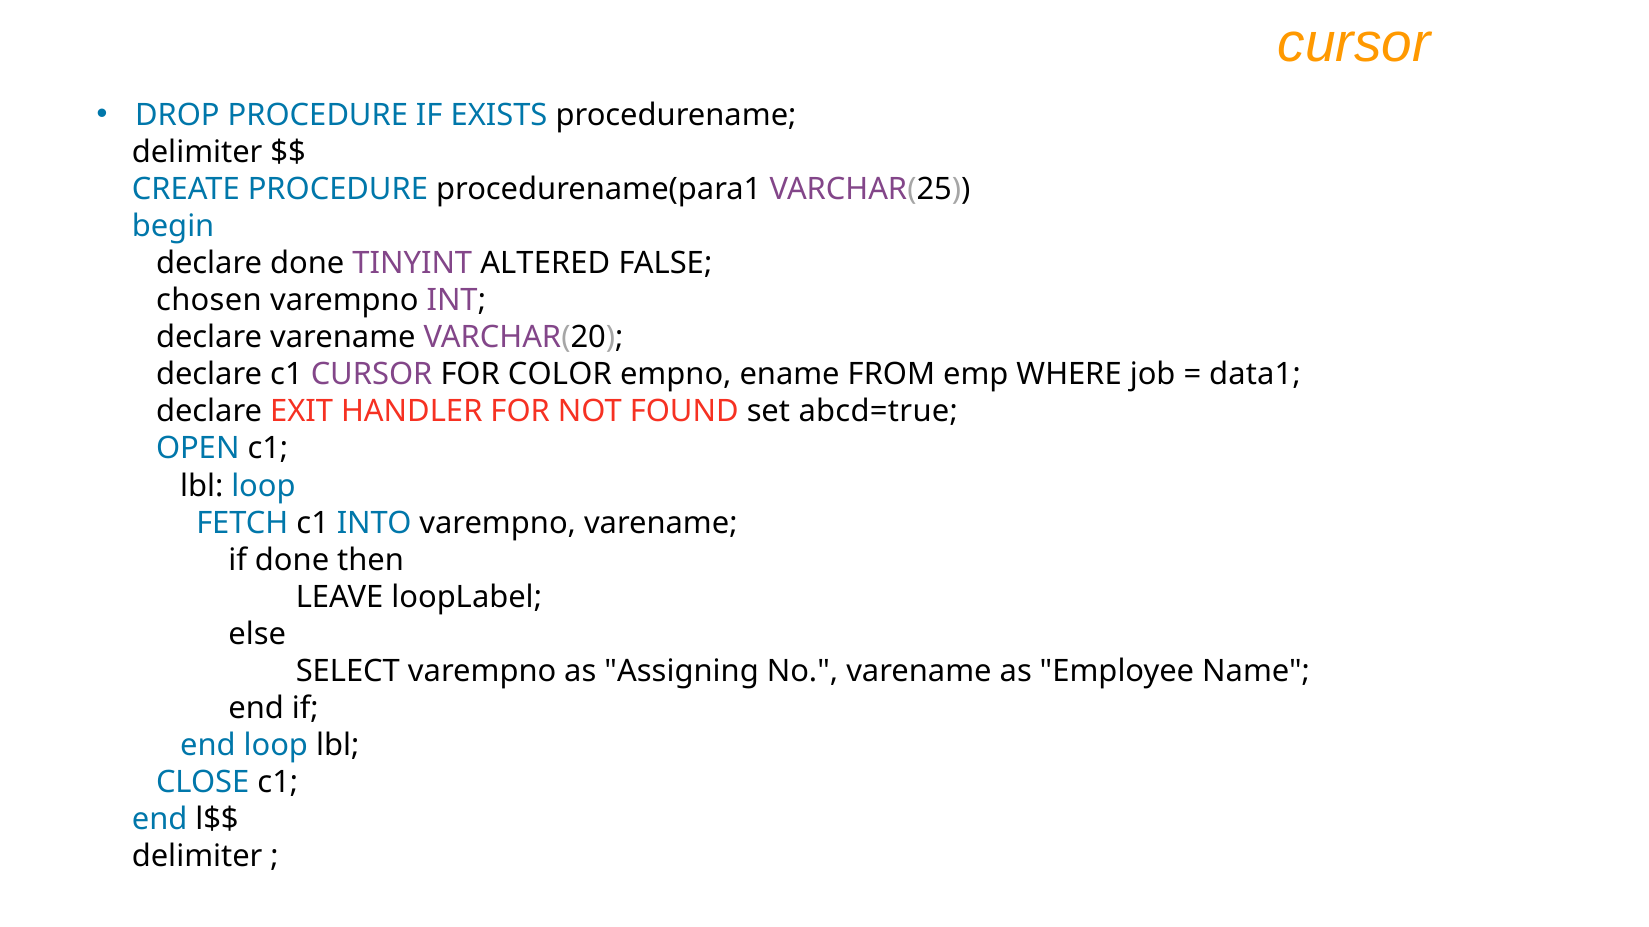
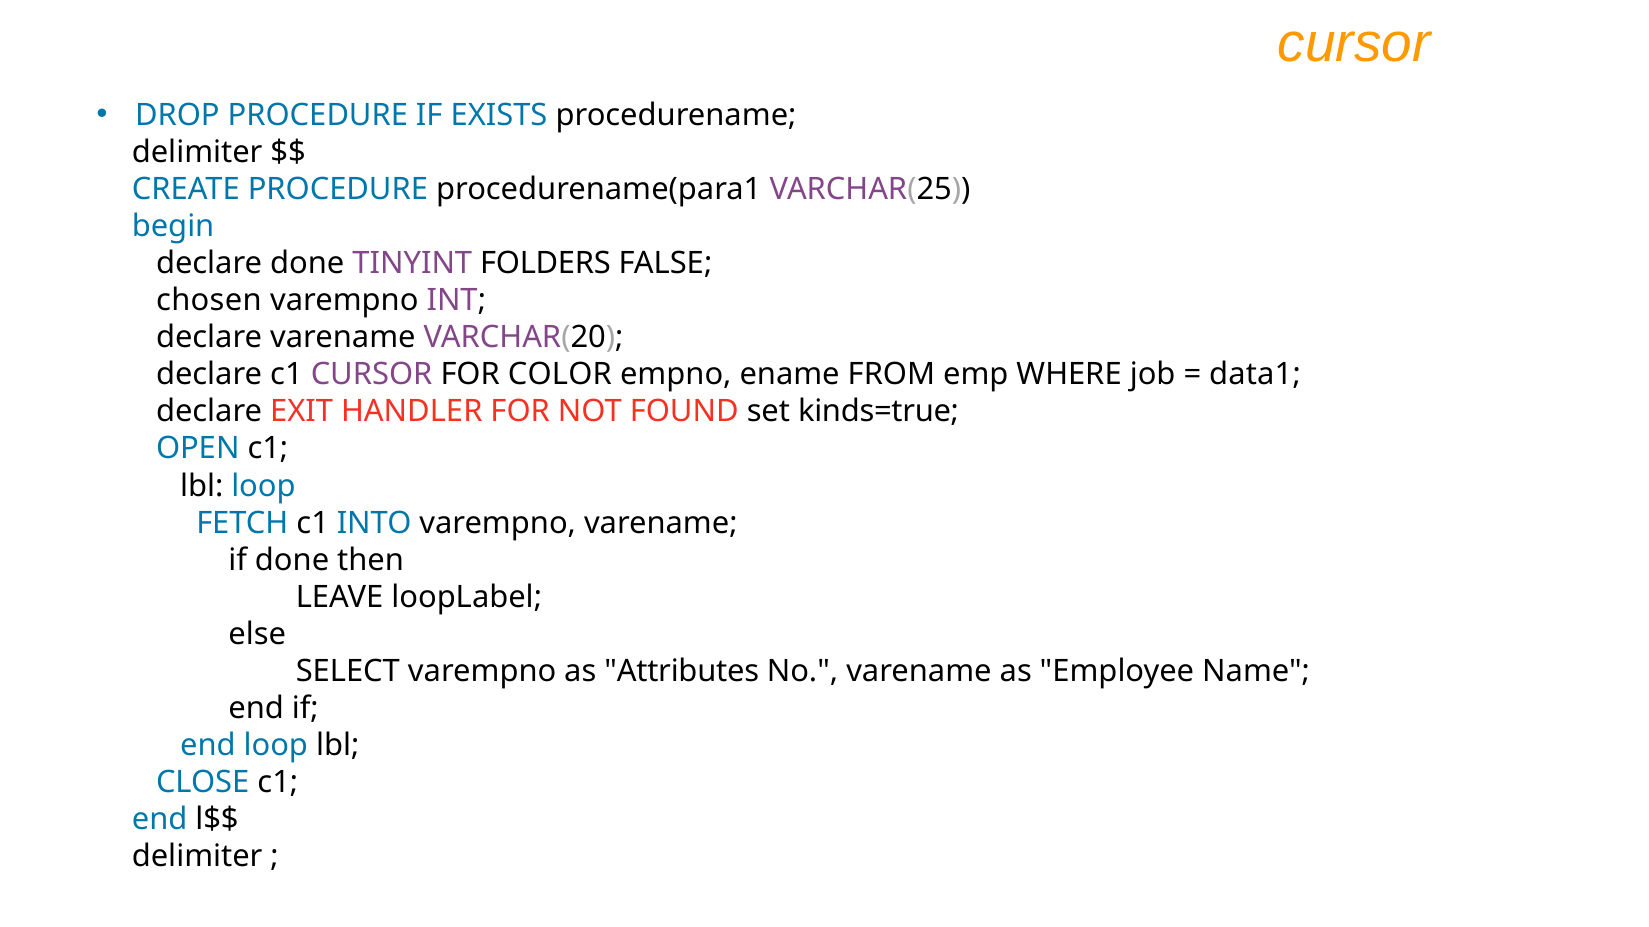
ALTERED: ALTERED -> FOLDERS
abcd=true: abcd=true -> kinds=true
Assigning: Assigning -> Attributes
